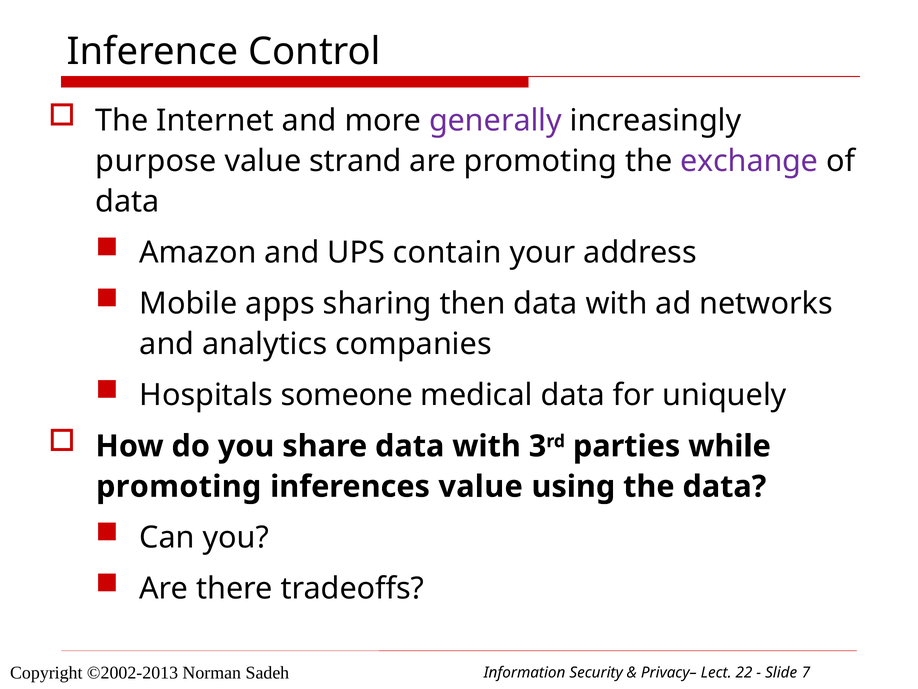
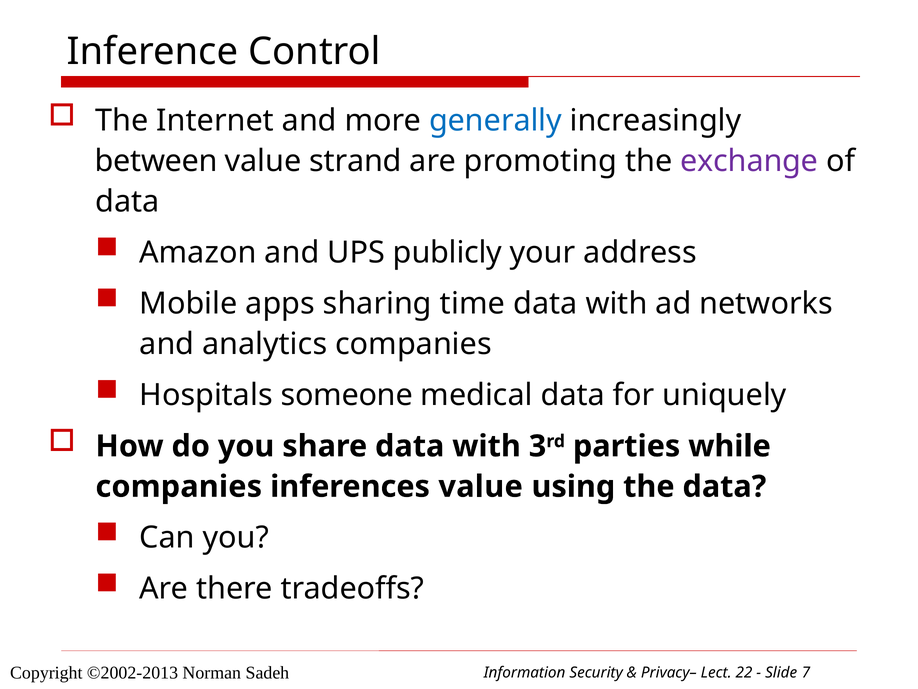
generally colour: purple -> blue
purpose: purpose -> between
contain: contain -> publicly
then: then -> time
promoting at (179, 486): promoting -> companies
